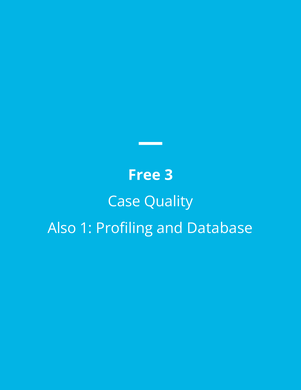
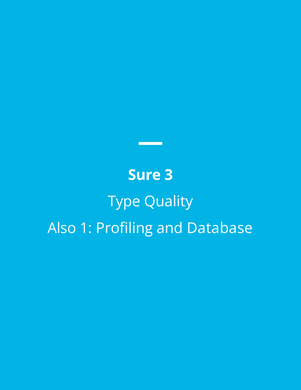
Free: Free -> Sure
Case: Case -> Type
